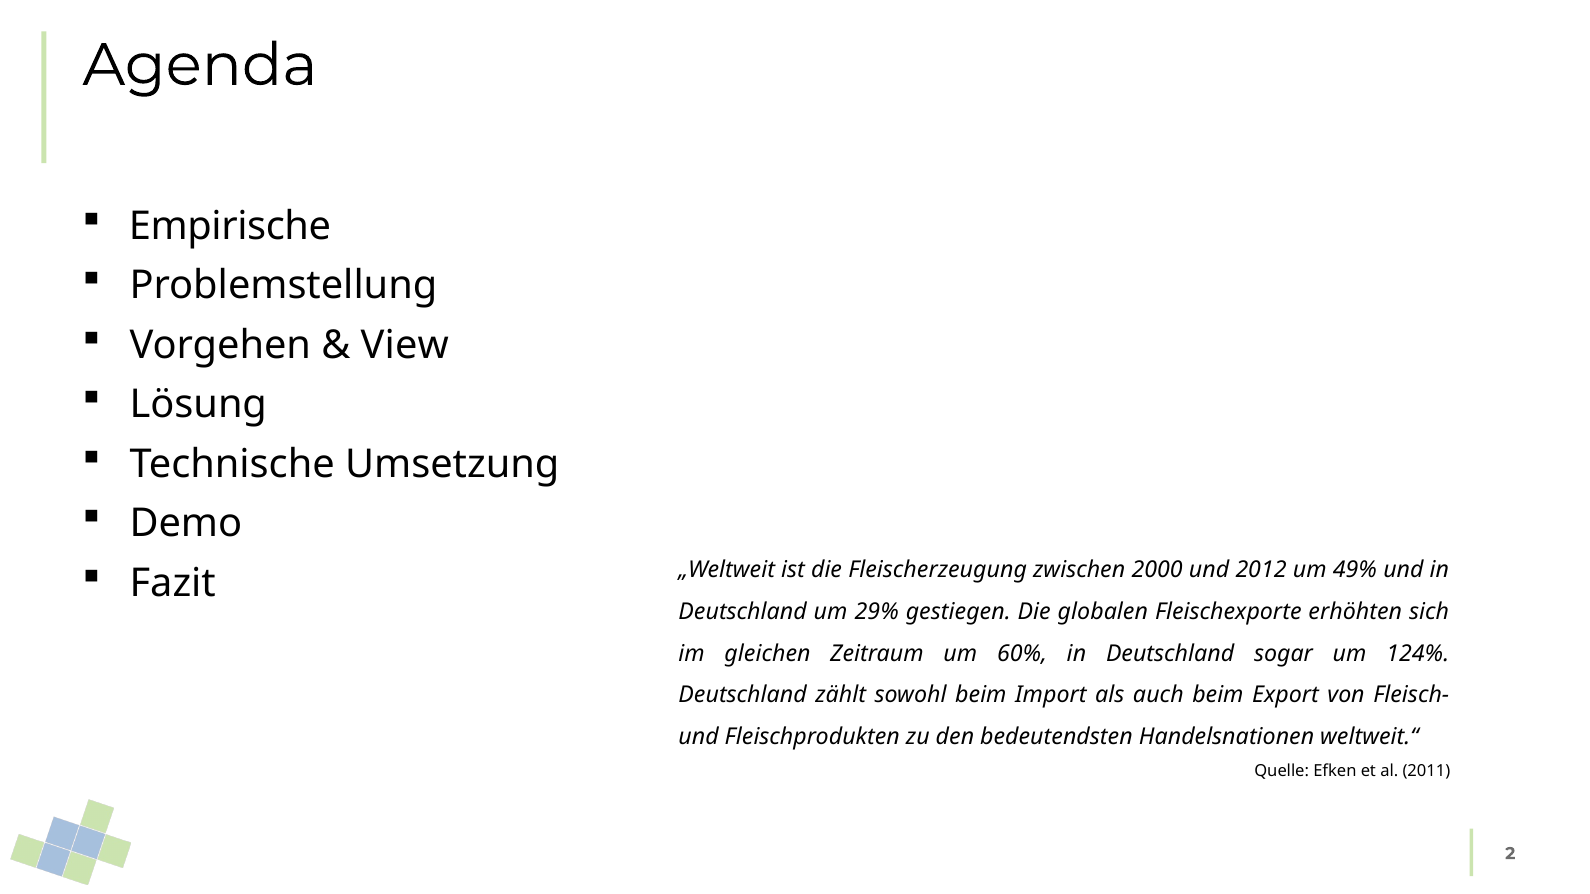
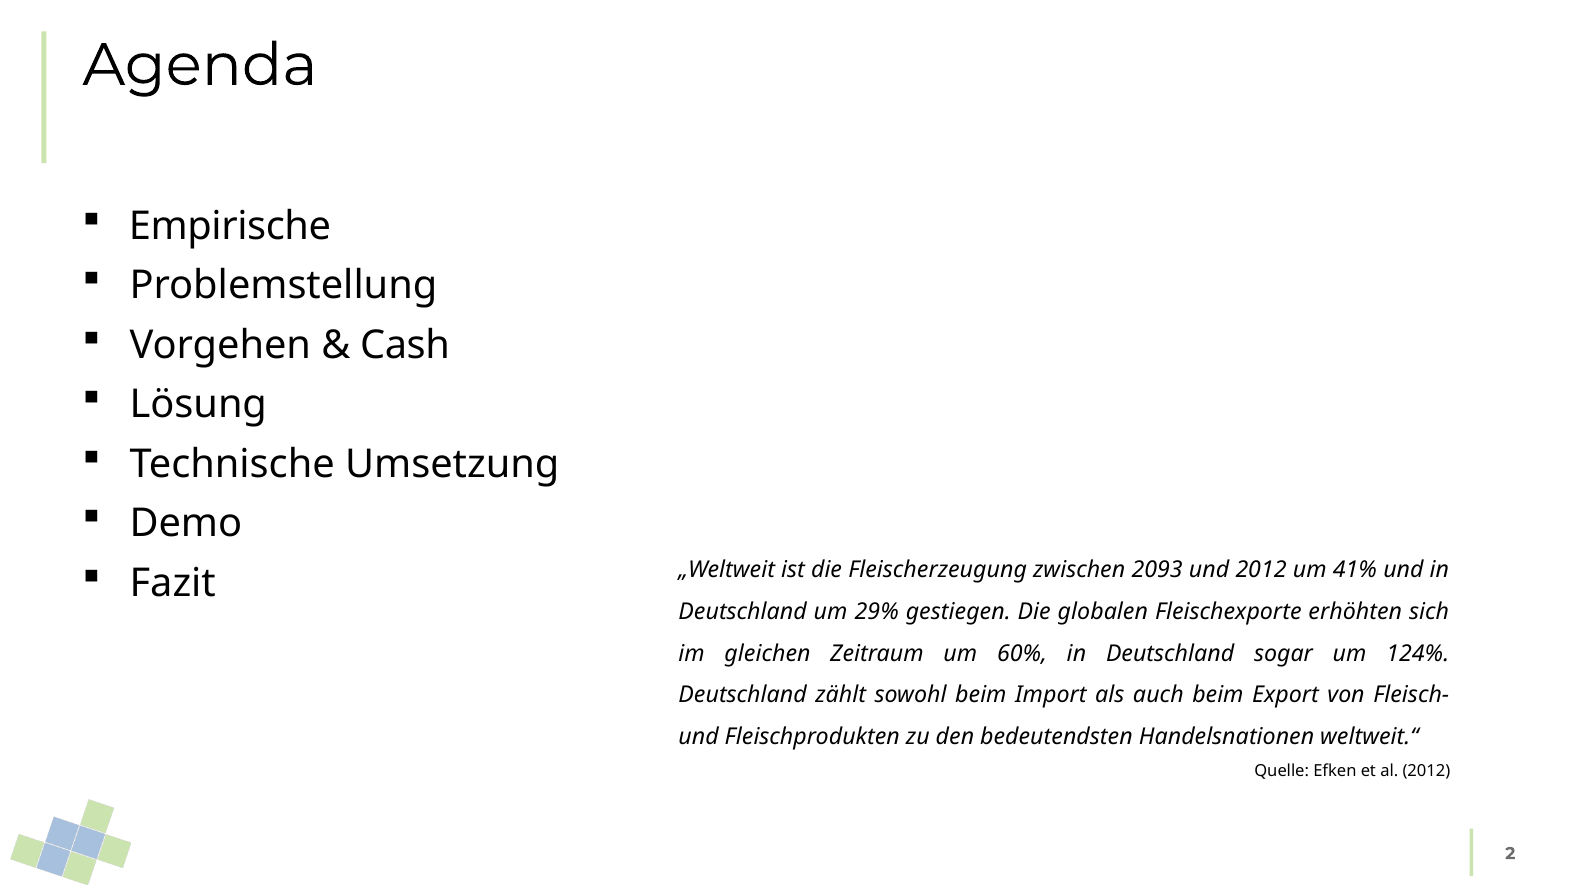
View: View -> Cash
2000: 2000 -> 2093
49%: 49% -> 41%
al 2011: 2011 -> 2012
